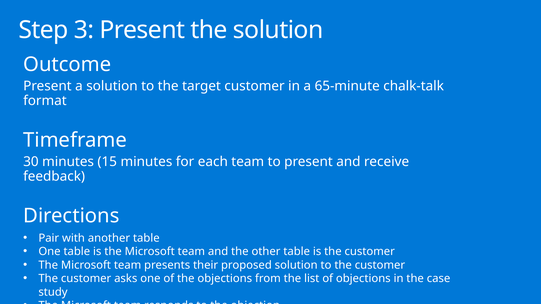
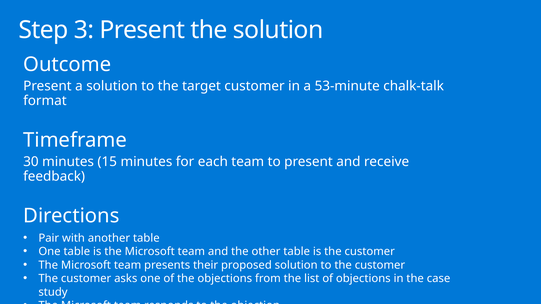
65-minute: 65-minute -> 53-minute
